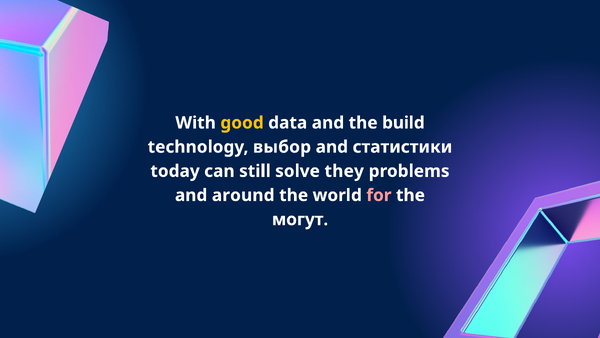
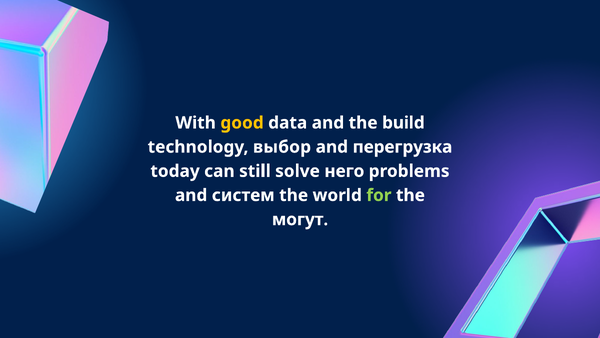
статистики: статистики -> перегрузка
they: they -> него
around: around -> систем
for colour: pink -> light green
